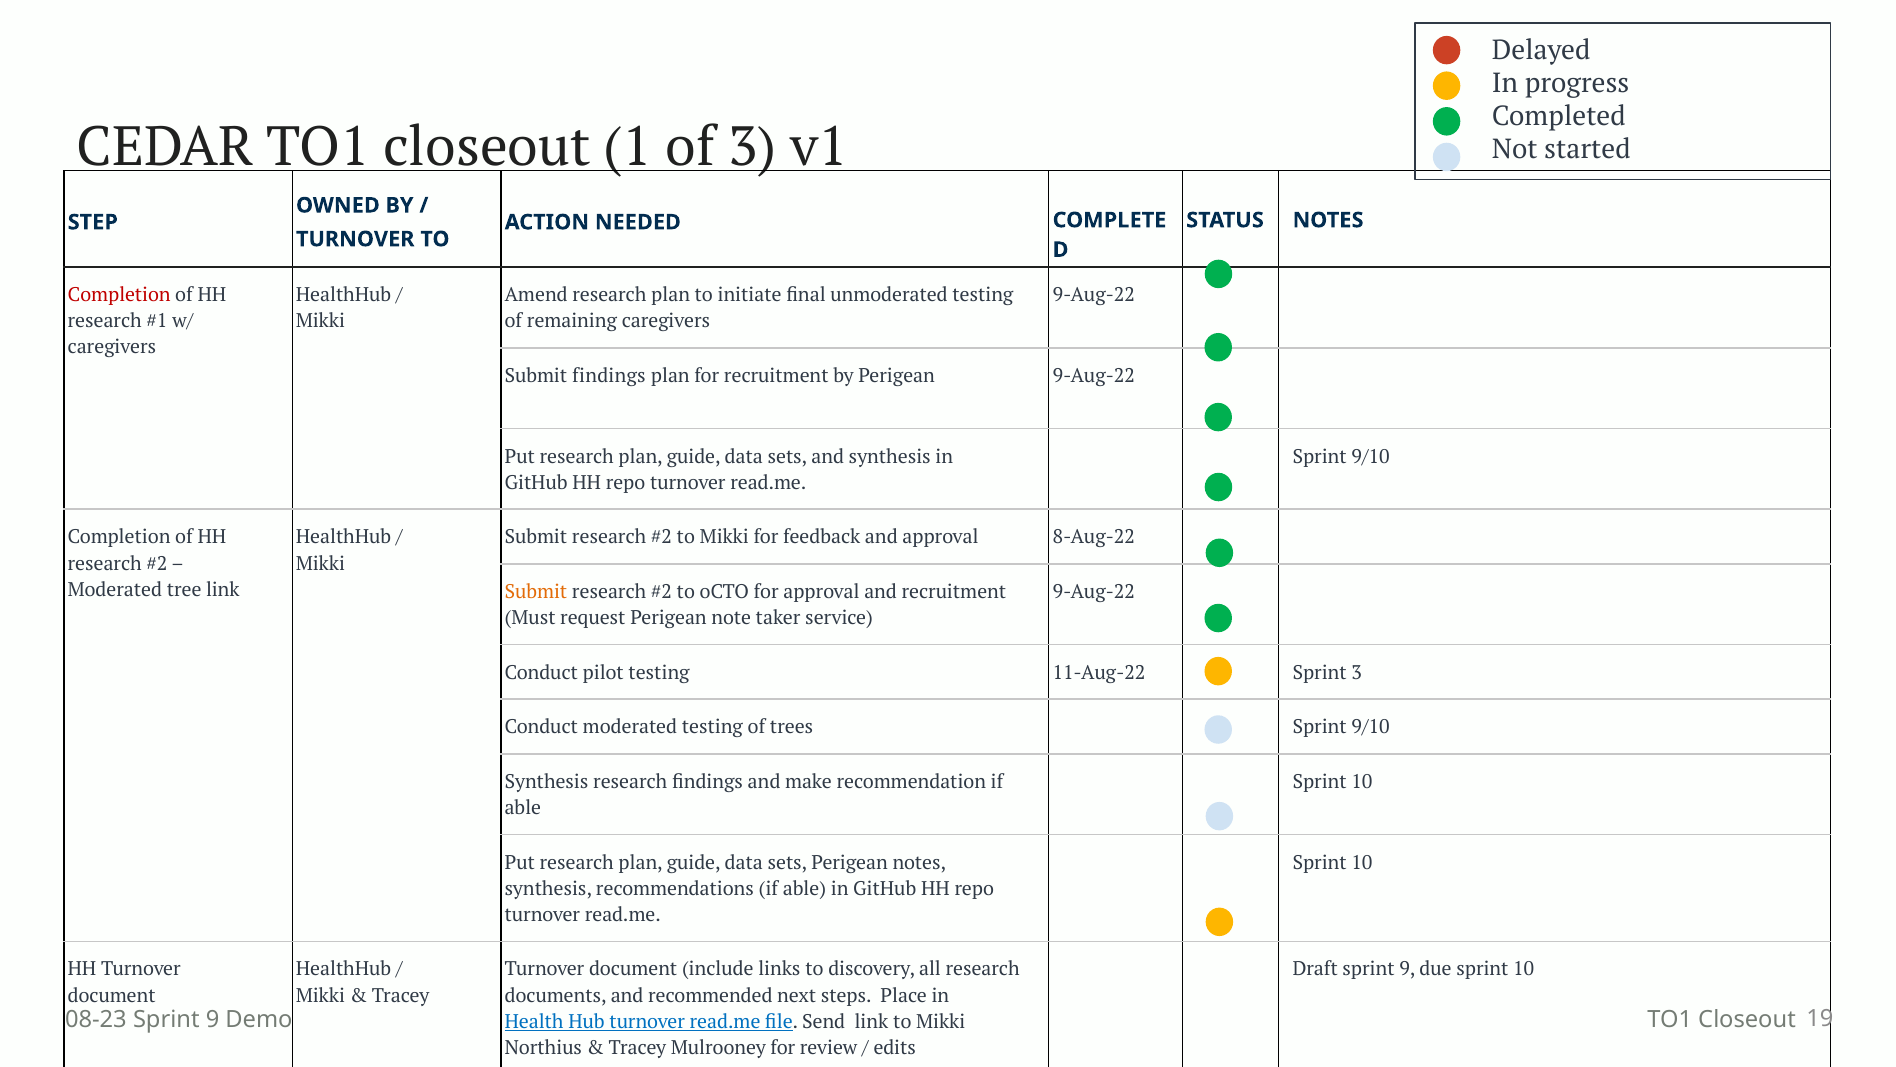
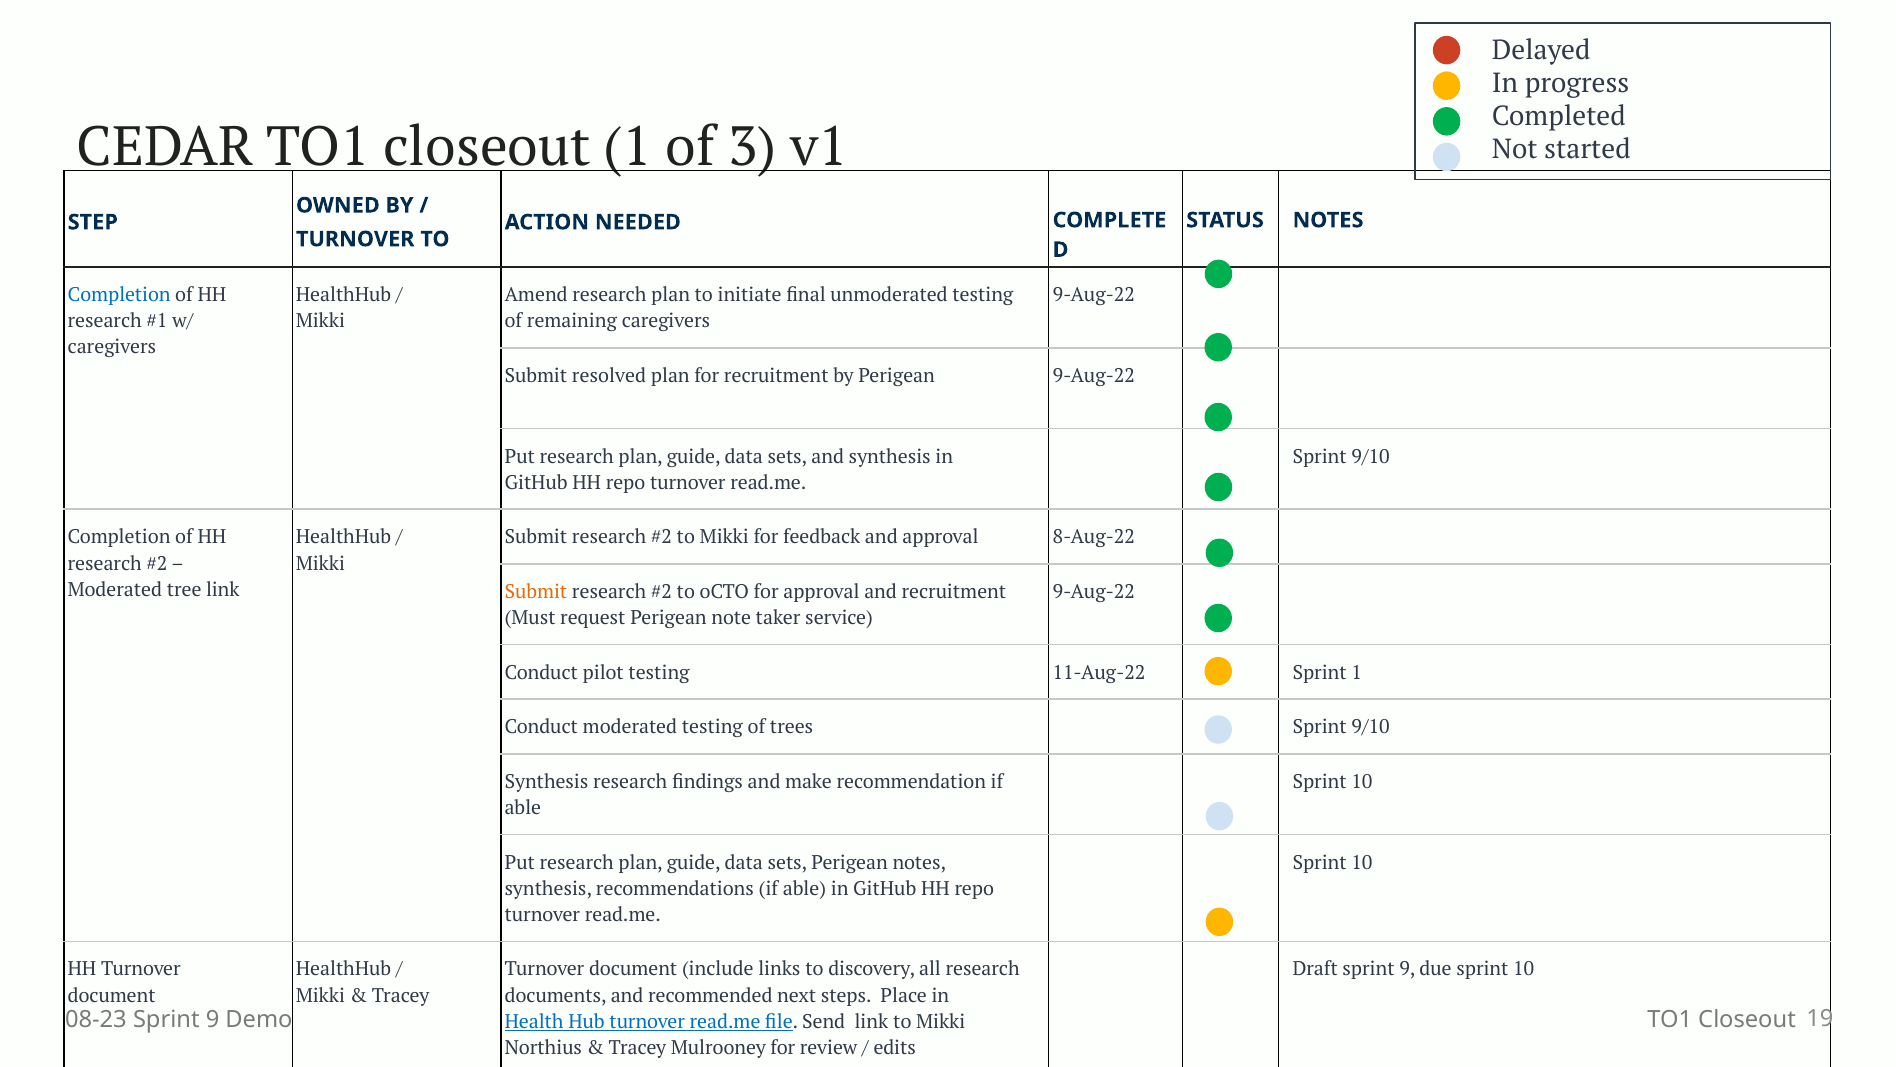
Completion at (119, 295) colour: red -> blue
Submit findings: findings -> resolved
Sprint 3: 3 -> 1
